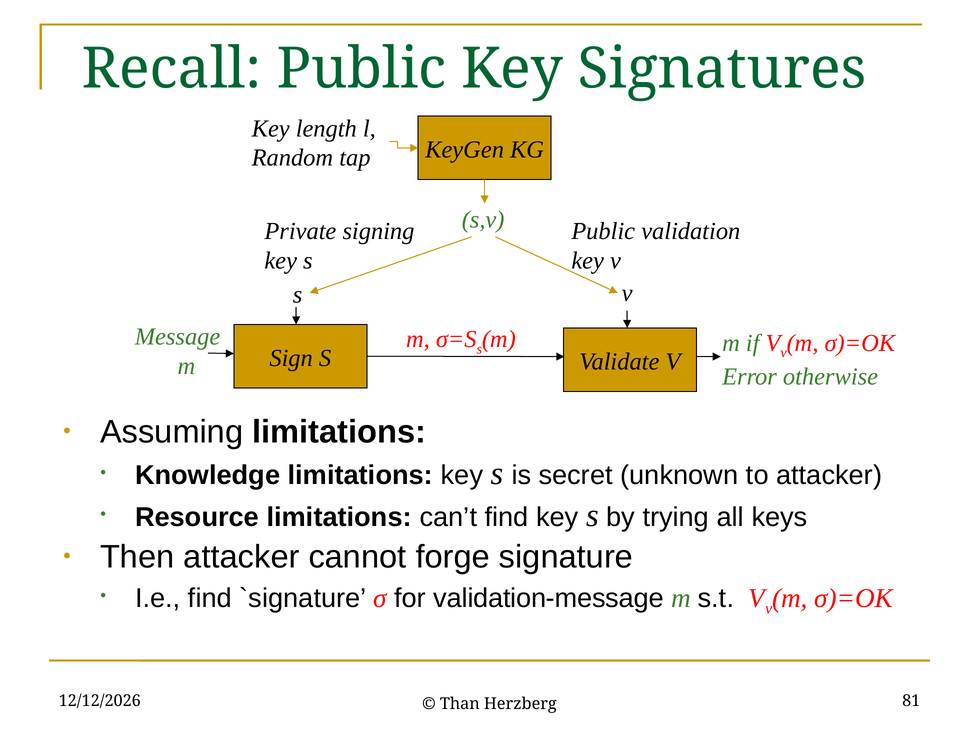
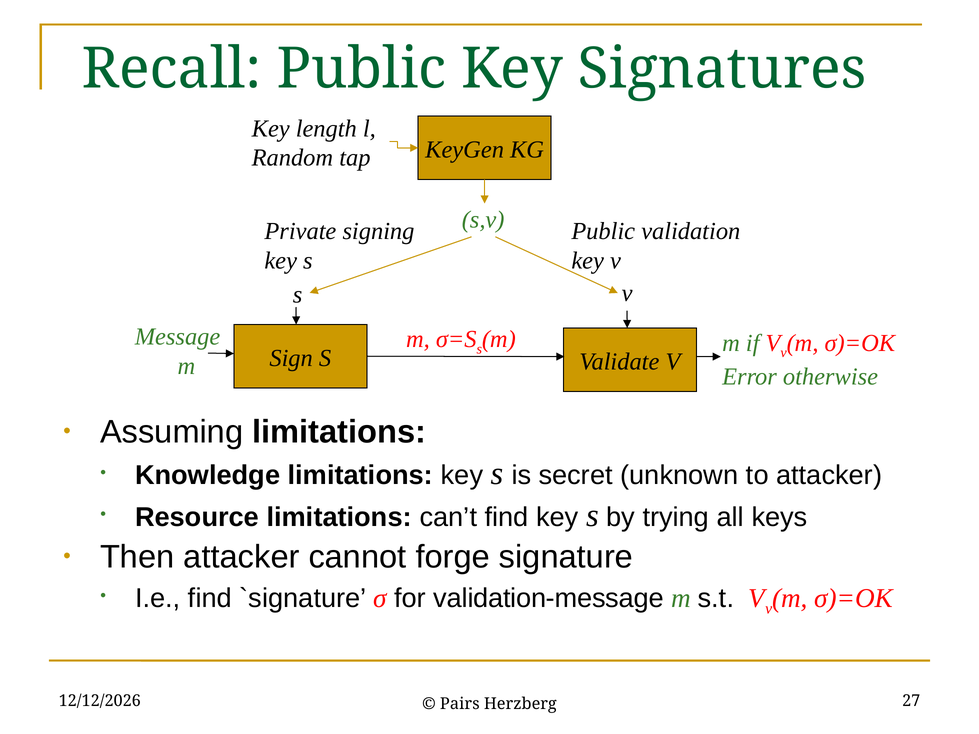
Than: Than -> Pairs
81: 81 -> 27
